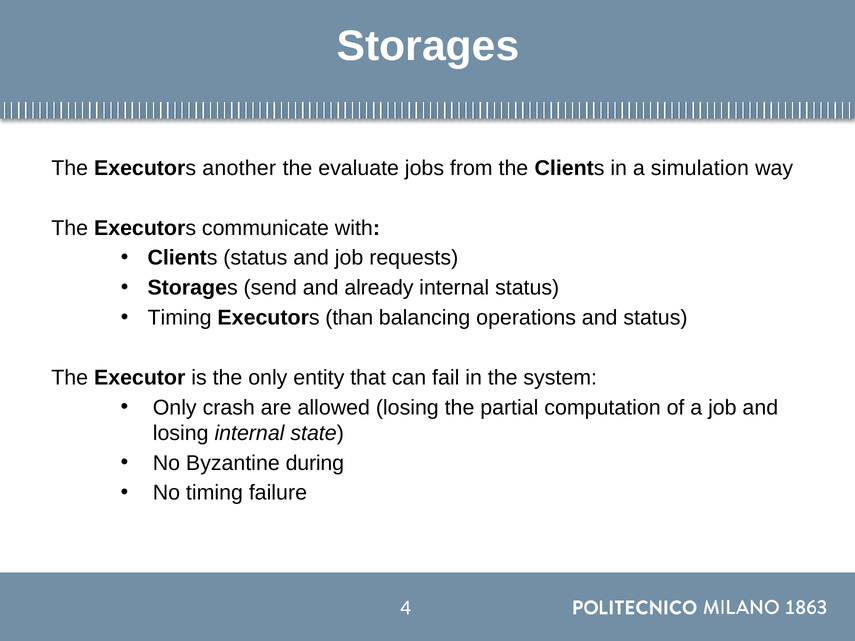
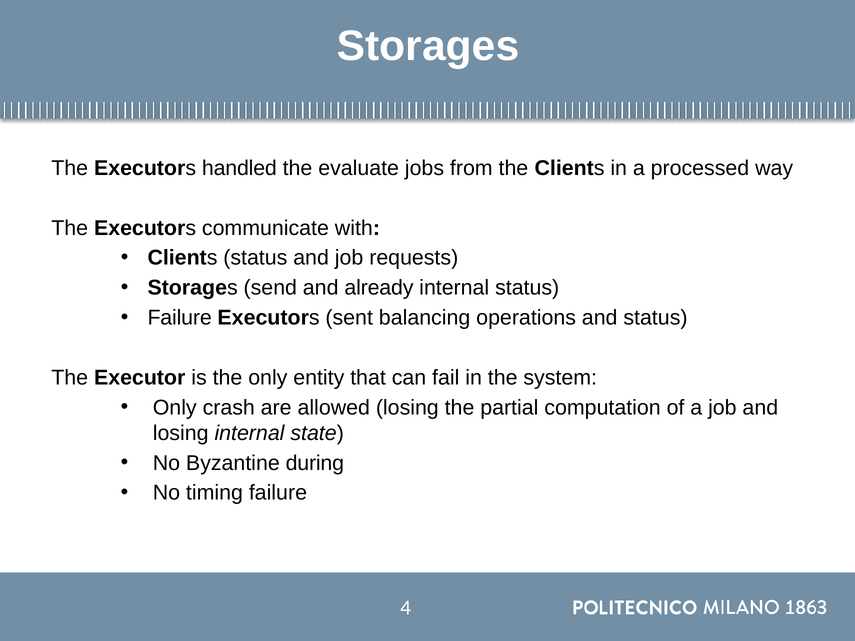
another: another -> handled
simulation: simulation -> processed
Timing at (180, 318): Timing -> Failure
than: than -> sent
